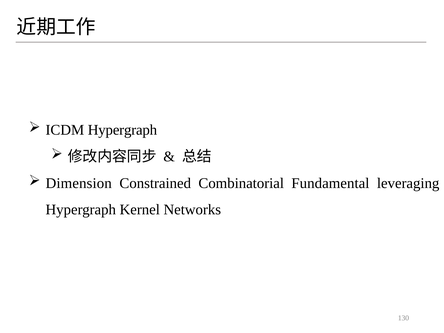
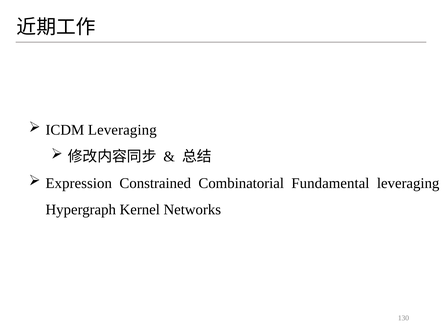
ICDM Hypergraph: Hypergraph -> Leveraging
Dimension: Dimension -> Expression
